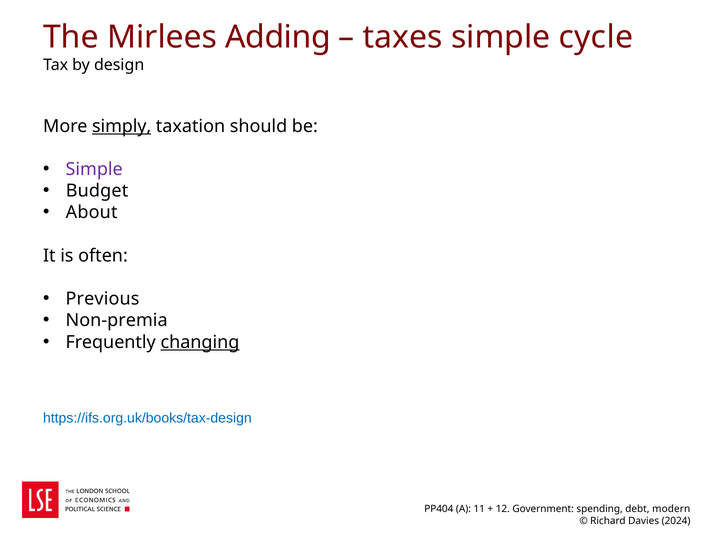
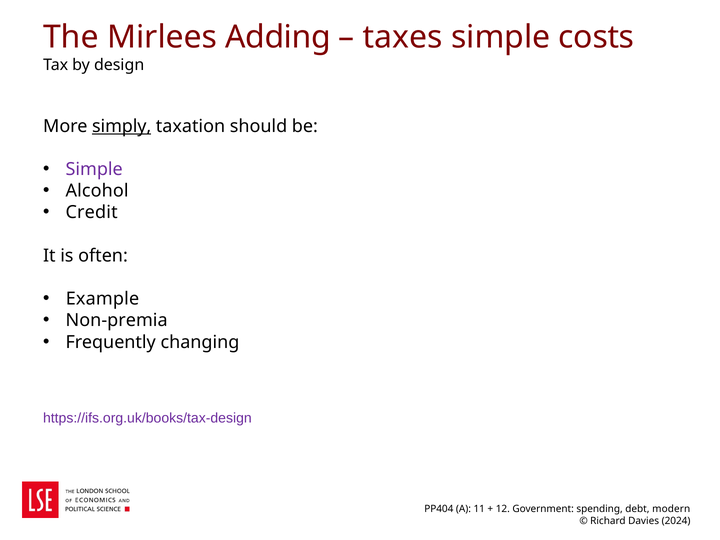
cycle: cycle -> costs
Budget: Budget -> Alcohol
About: About -> Credit
Previous: Previous -> Example
changing underline: present -> none
https://ifs.org.uk/books/tax-design colour: blue -> purple
